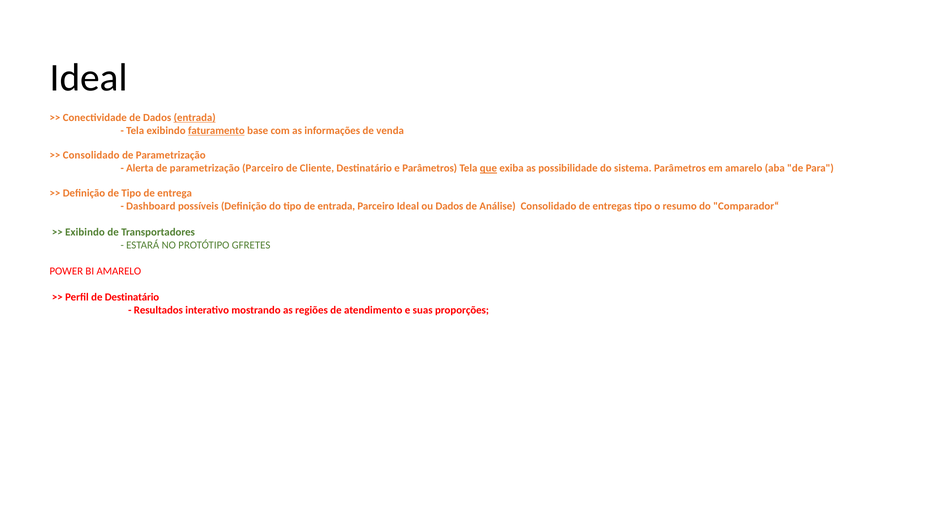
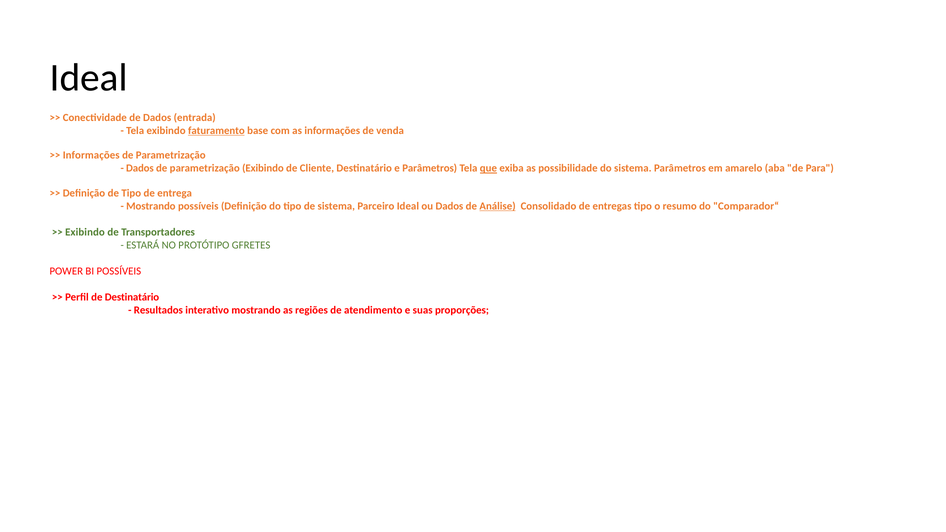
entrada at (195, 118) underline: present -> none
Consolidado at (91, 155): Consolidado -> Informações
Alerta at (140, 168): Alerta -> Dados
parametrização Parceiro: Parceiro -> Exibindo
Dashboard at (151, 206): Dashboard -> Mostrando
de entrada: entrada -> sistema
Análise underline: none -> present
BI AMARELO: AMARELO -> POSSÍVEIS
